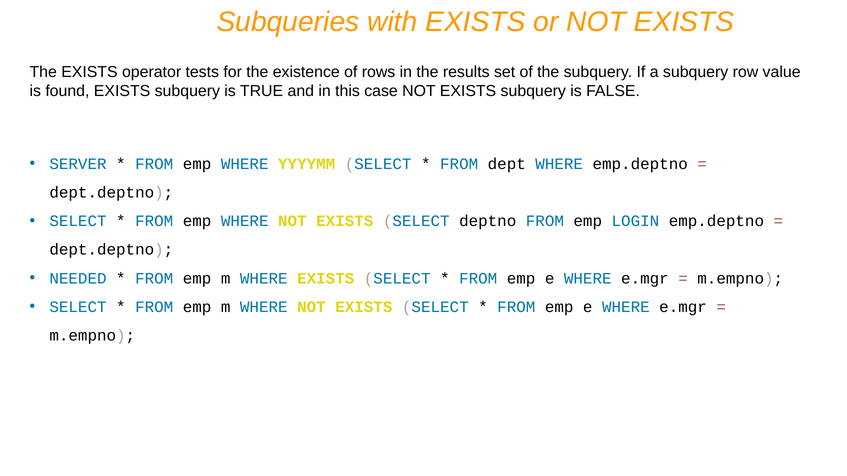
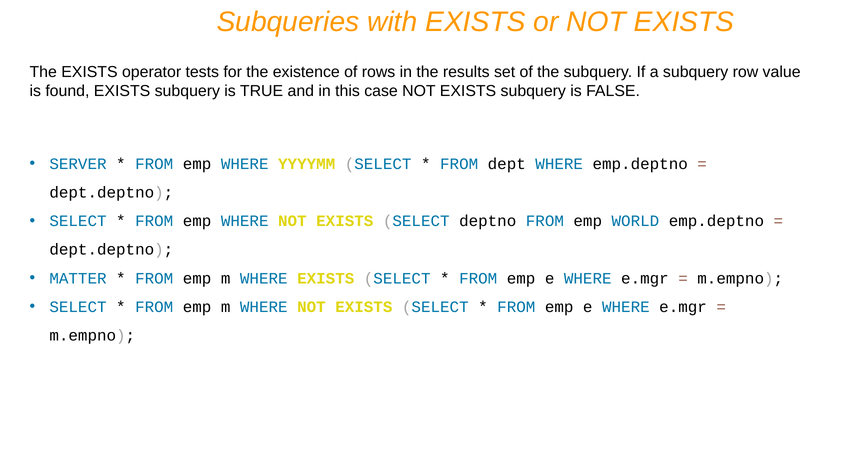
LOGIN: LOGIN -> WORLD
NEEDED: NEEDED -> MATTER
